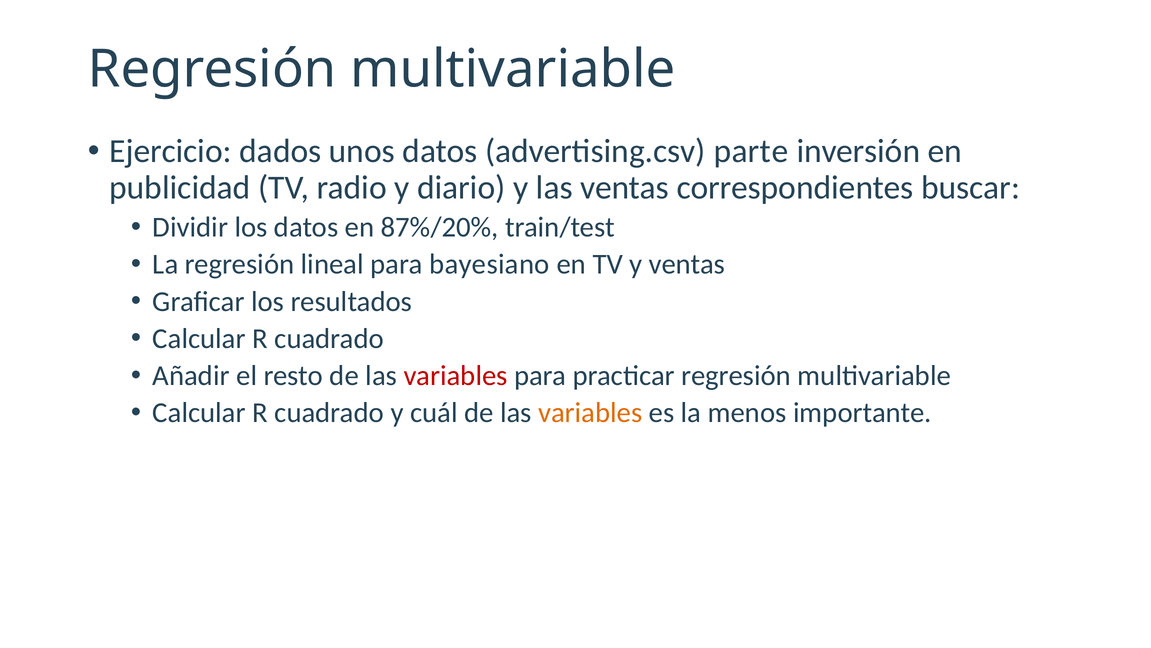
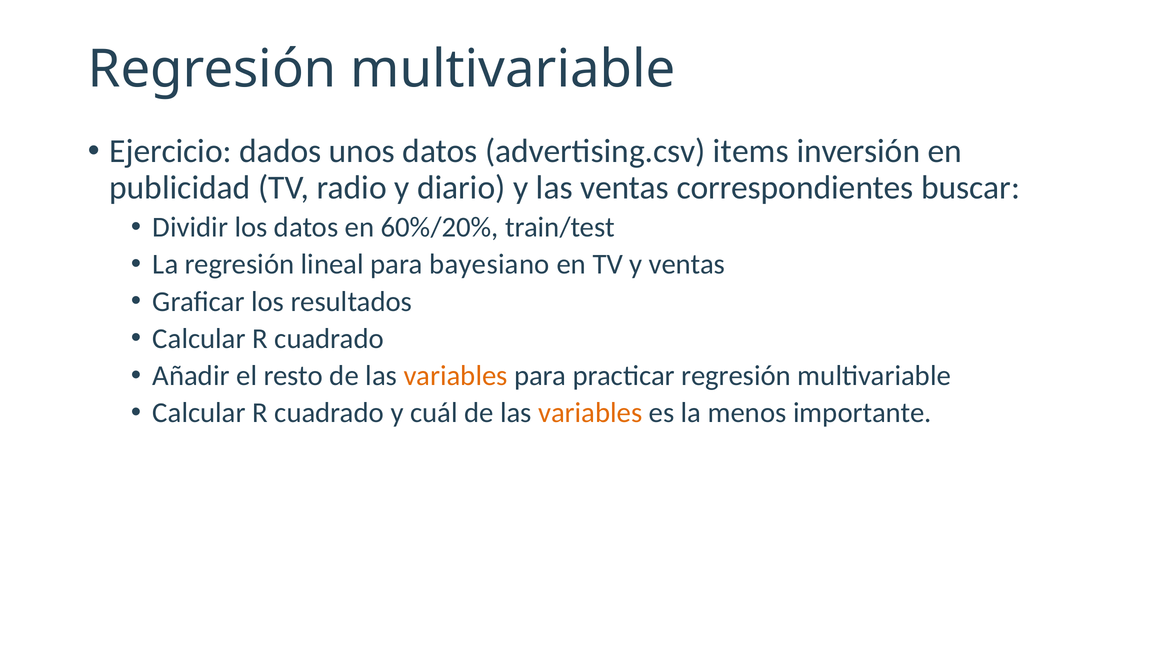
parte: parte -> items
87%/20%: 87%/20% -> 60%/20%
variables at (456, 375) colour: red -> orange
